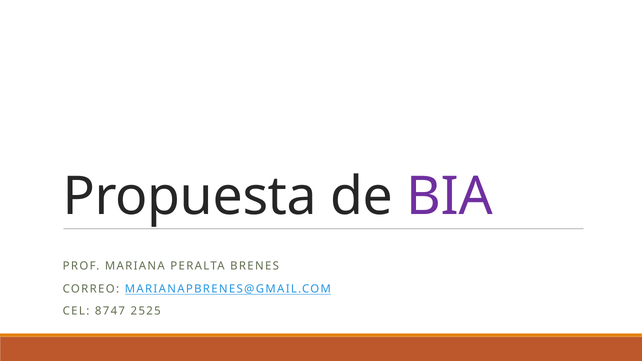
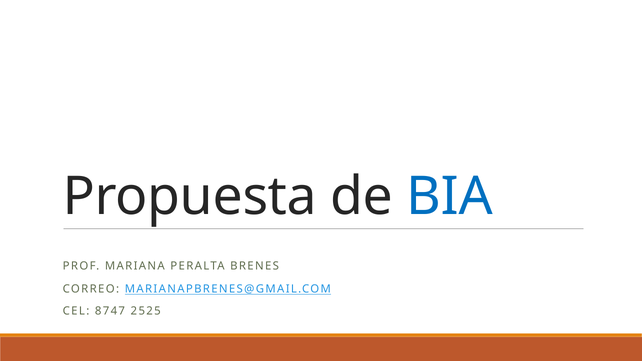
BIA colour: purple -> blue
